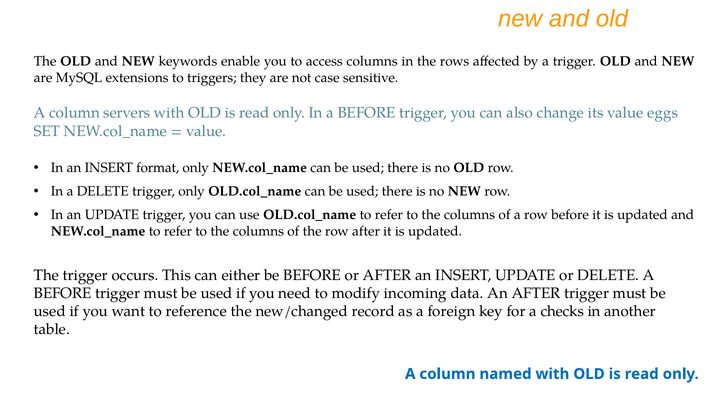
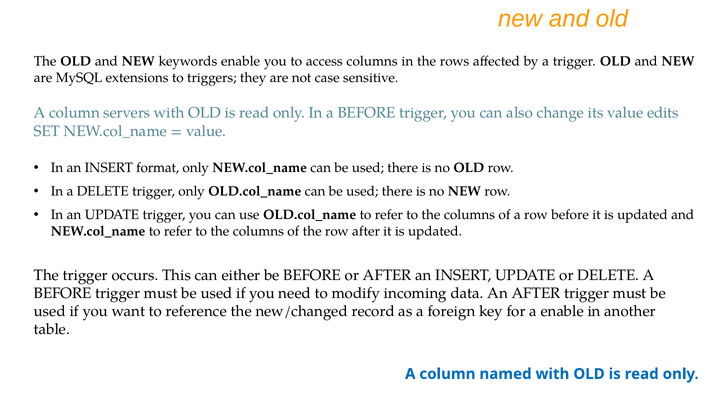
eggs: eggs -> edits
a checks: checks -> enable
